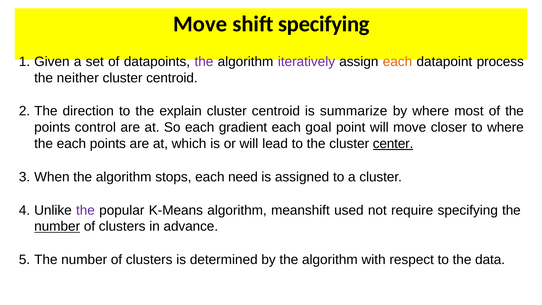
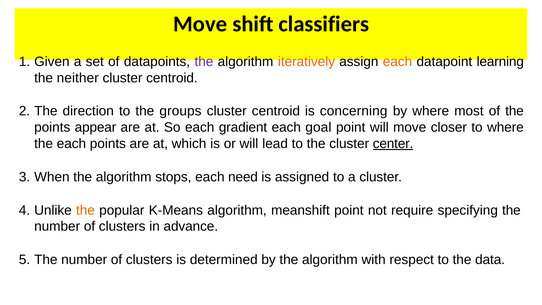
shift specifying: specifying -> classifiers
iteratively colour: purple -> orange
process: process -> learning
explain: explain -> groups
summarize: summarize -> concerning
control: control -> appear
the at (85, 210) colour: purple -> orange
meanshift used: used -> point
number at (57, 226) underline: present -> none
